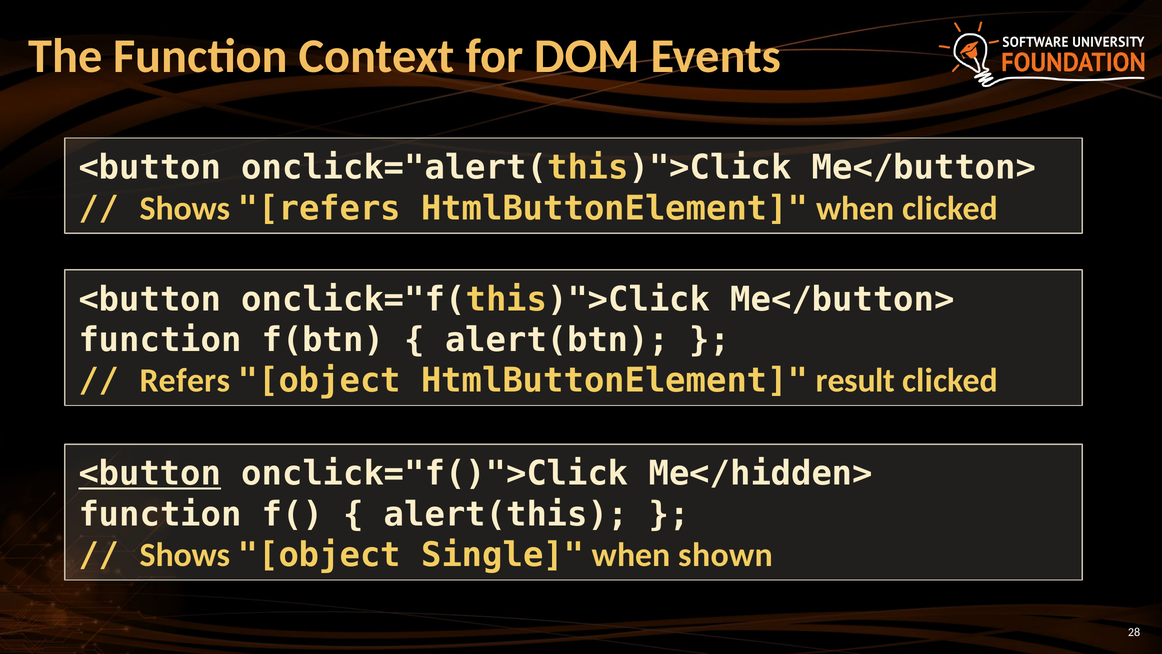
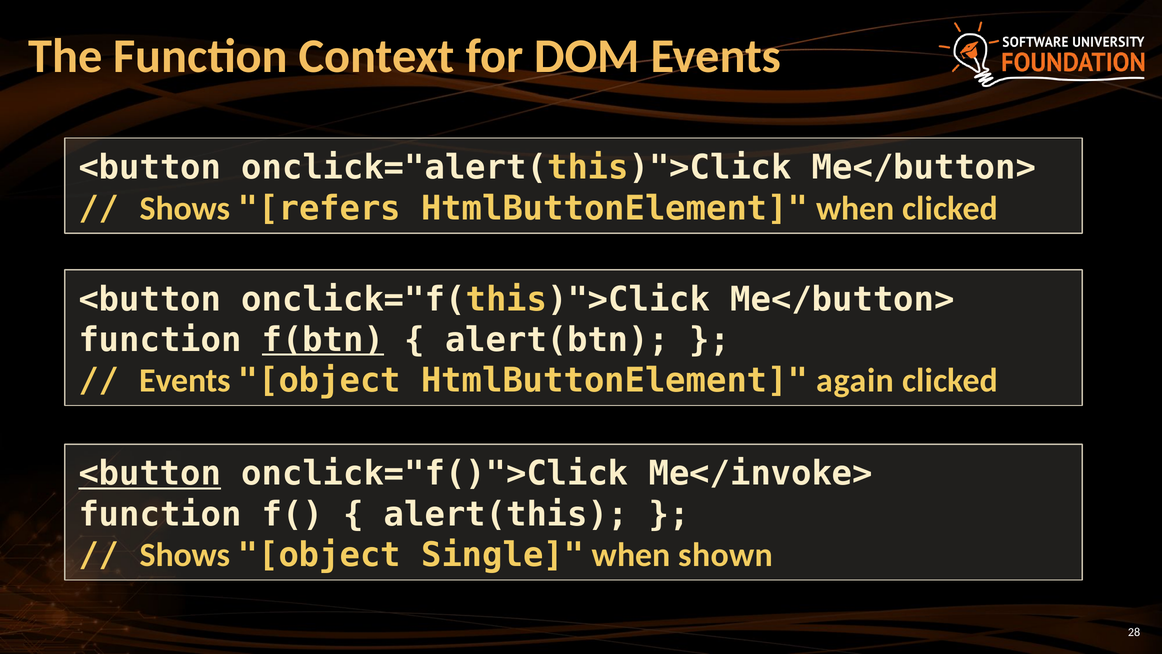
f(btn underline: none -> present
Refers at (185, 381): Refers -> Events
result: result -> again
Me</hidden>: Me</hidden> -> Me</invoke>
